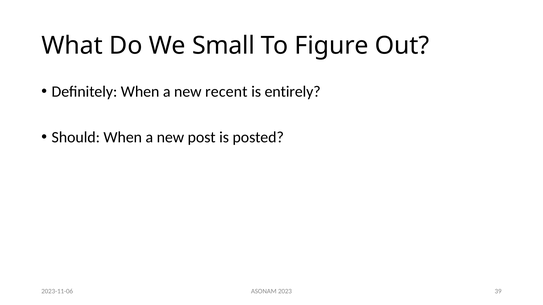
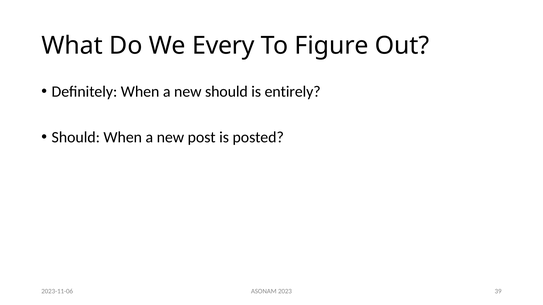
Small: Small -> Every
new recent: recent -> should
